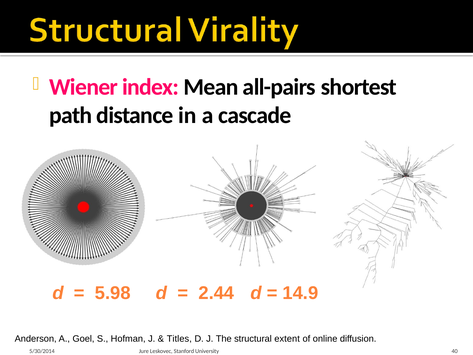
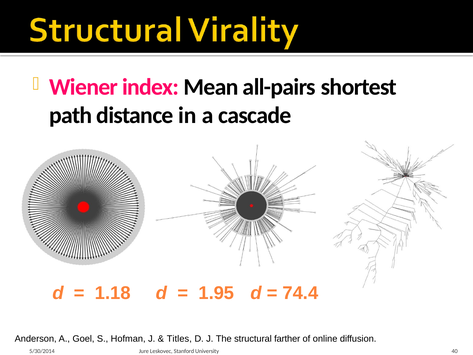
5.98: 5.98 -> 1.18
2.44: 2.44 -> 1.95
14.9: 14.9 -> 74.4
extent: extent -> farther
